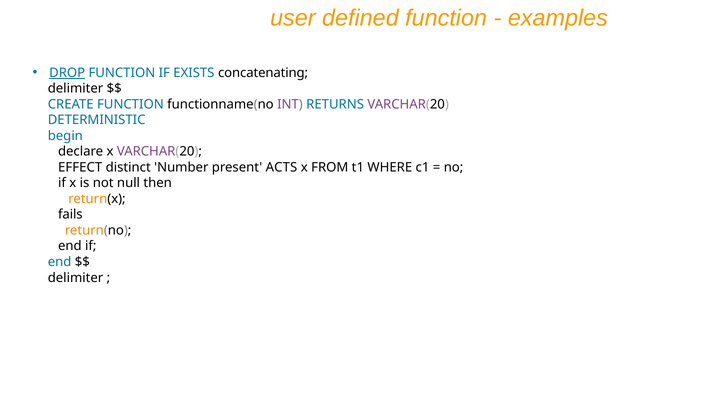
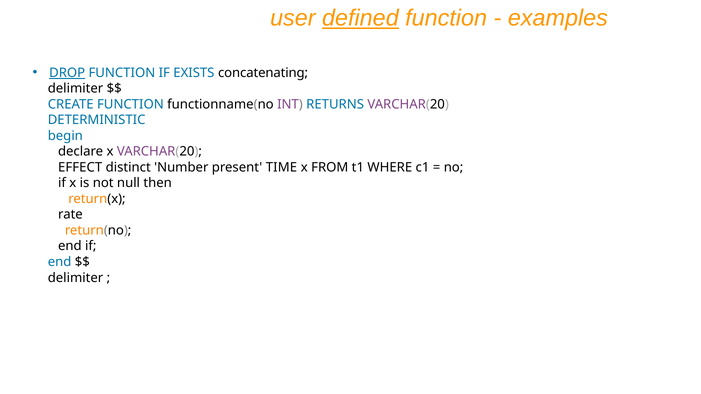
defined underline: none -> present
ACTS: ACTS -> TIME
fails: fails -> rate
